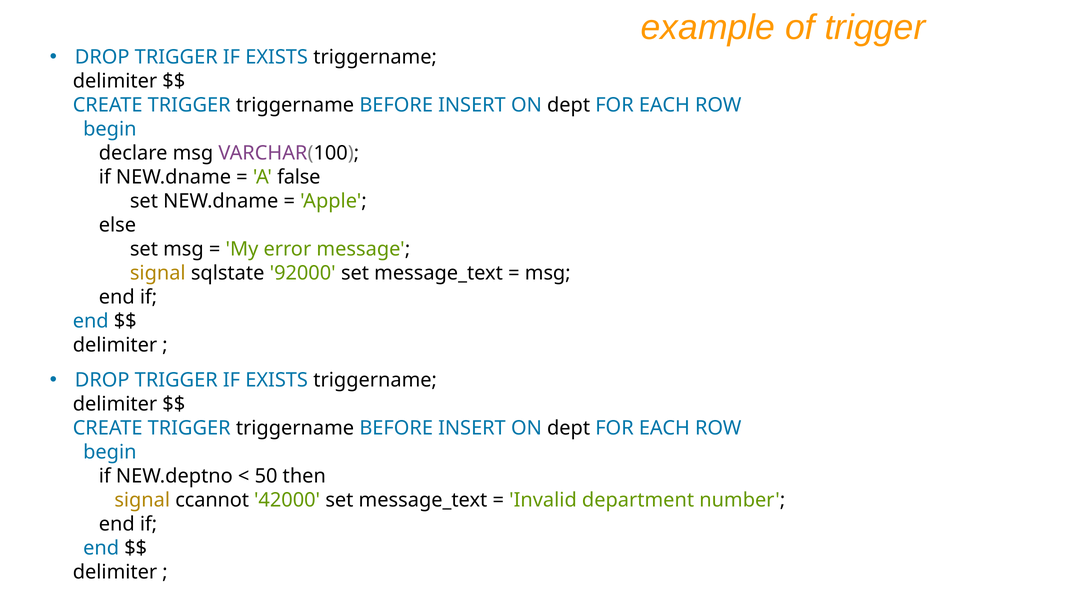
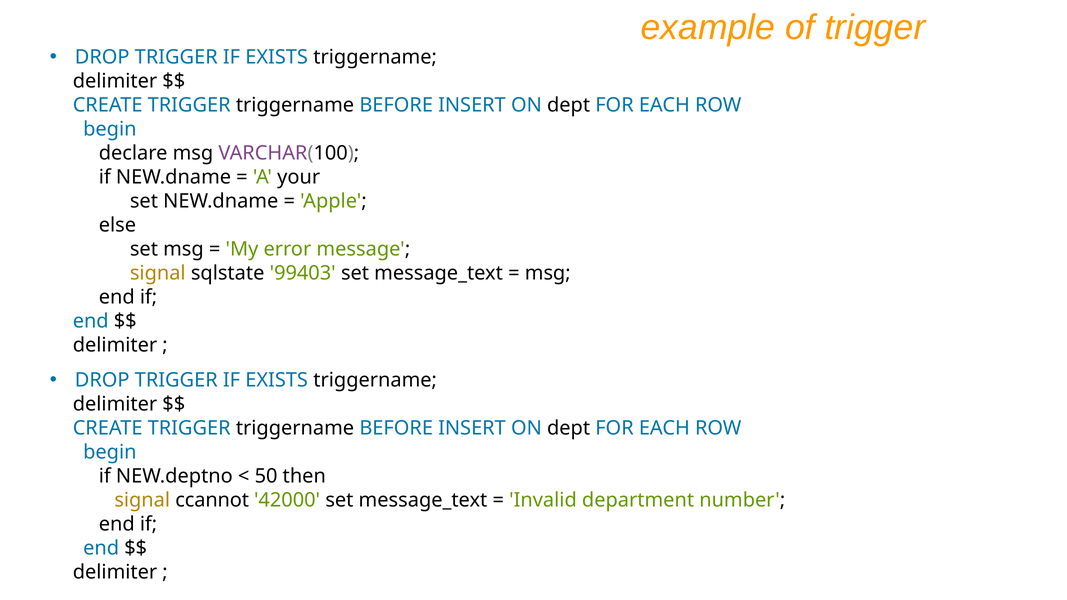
false: false -> your
92000: 92000 -> 99403
